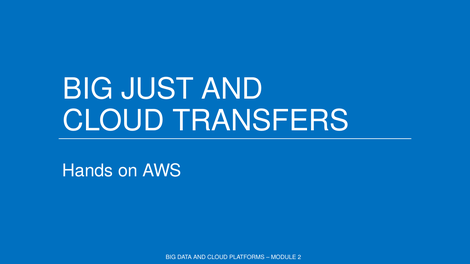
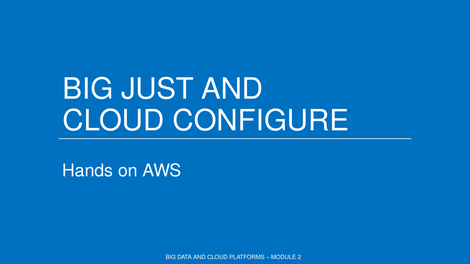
TRANSFERS: TRANSFERS -> CONFIGURE
